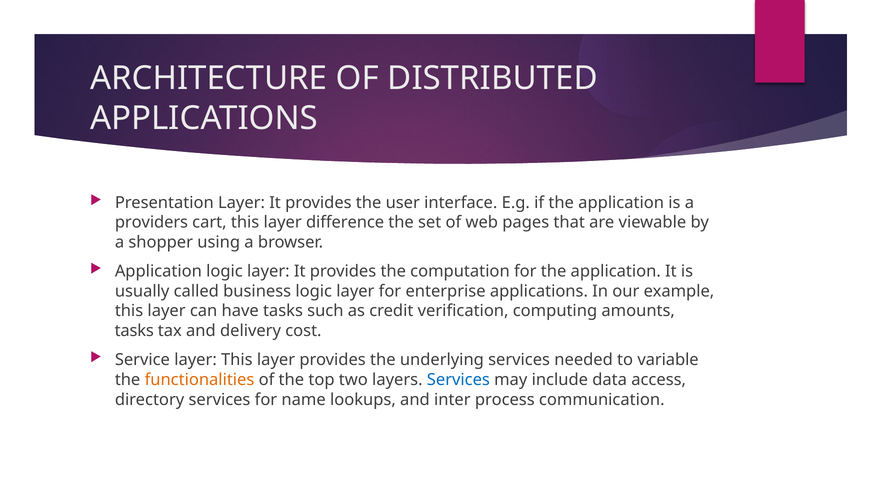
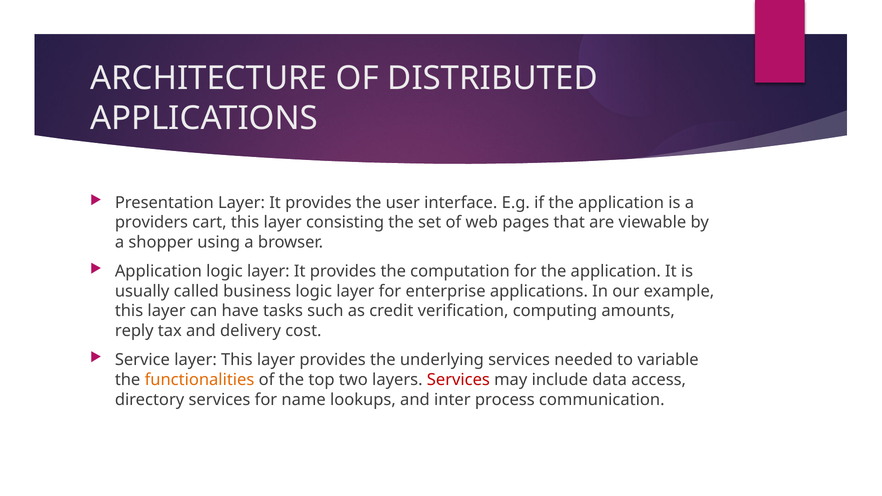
difference: difference -> consisting
tasks at (134, 331): tasks -> reply
Services at (458, 380) colour: blue -> red
